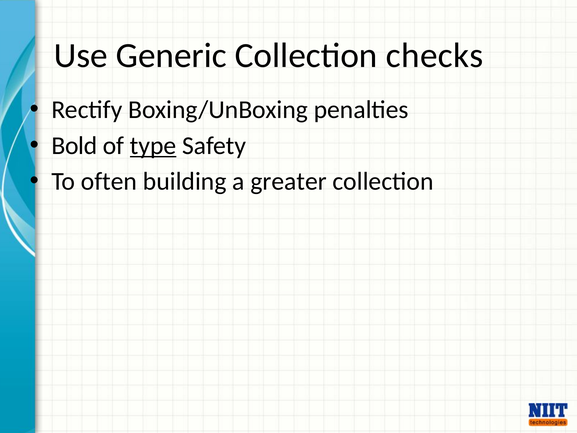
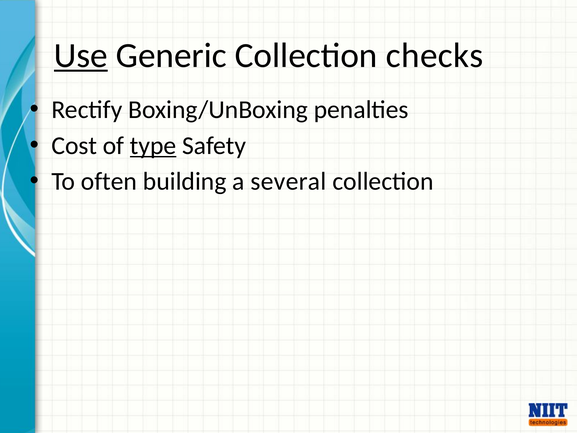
Use underline: none -> present
Bold: Bold -> Cost
greater: greater -> several
